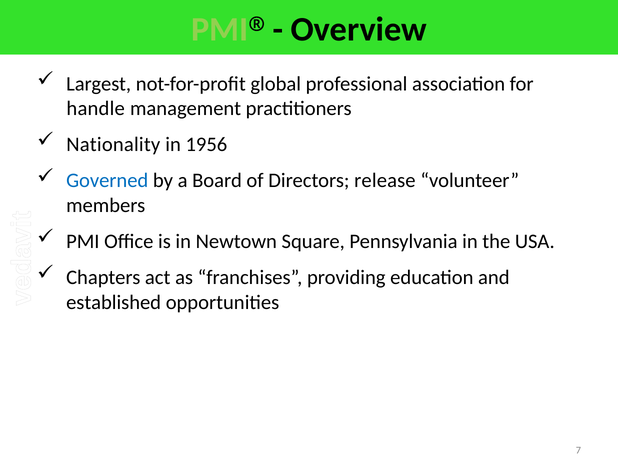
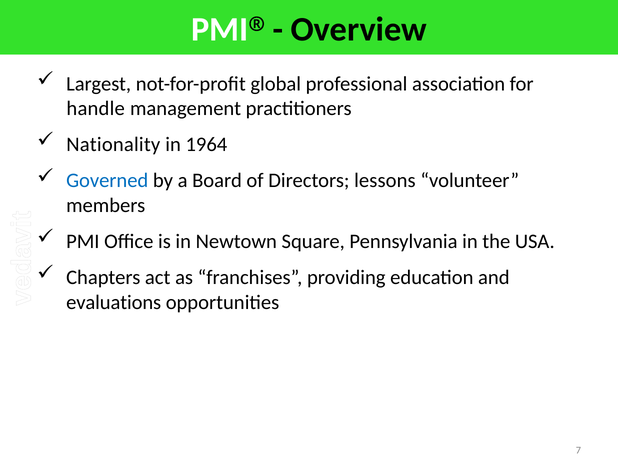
PMI at (220, 30) colour: light green -> white
1956: 1956 -> 1964
release: release -> lessons
established: established -> evaluations
